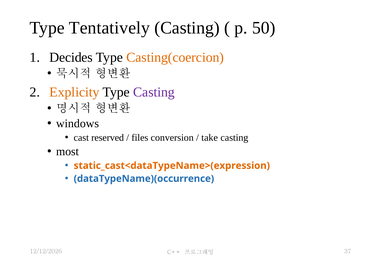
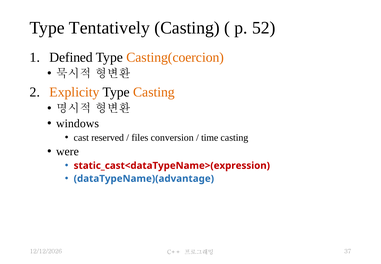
50: 50 -> 52
Decides: Decides -> Defined
Casting at (154, 92) colour: purple -> orange
take: take -> time
most: most -> were
static_cast<dataTypeName>(expression colour: orange -> red
dataTypeName)(occurrence: dataTypeName)(occurrence -> dataTypeName)(advantage
